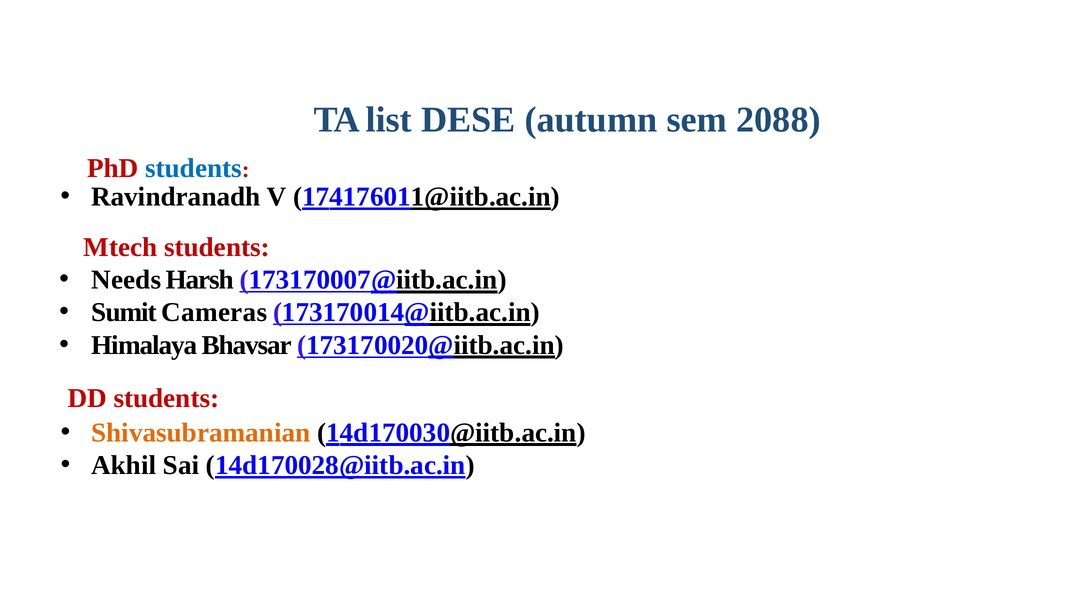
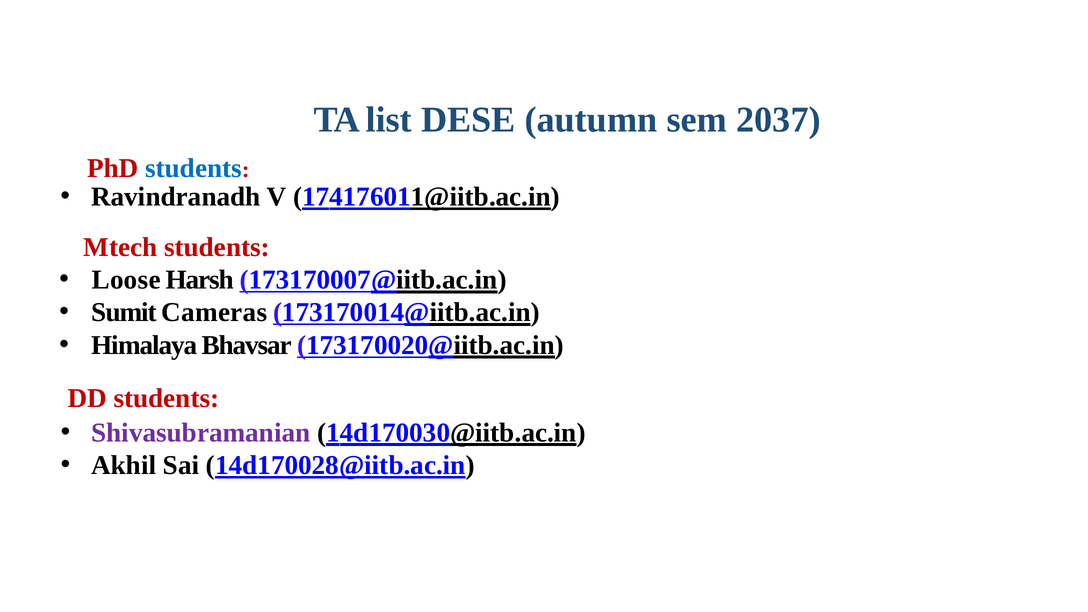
2088: 2088 -> 2037
Needs: Needs -> Loose
Shivasubramanian colour: orange -> purple
